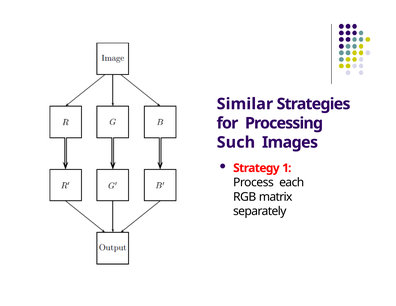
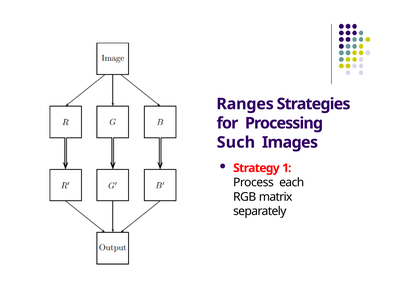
Similar: Similar -> Ranges
